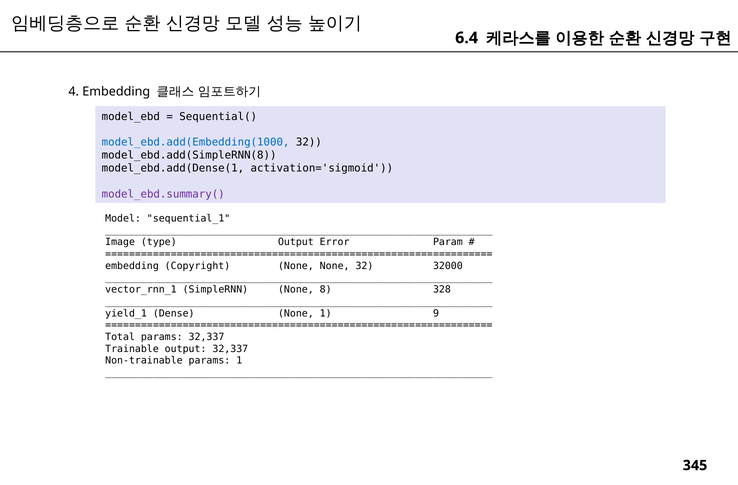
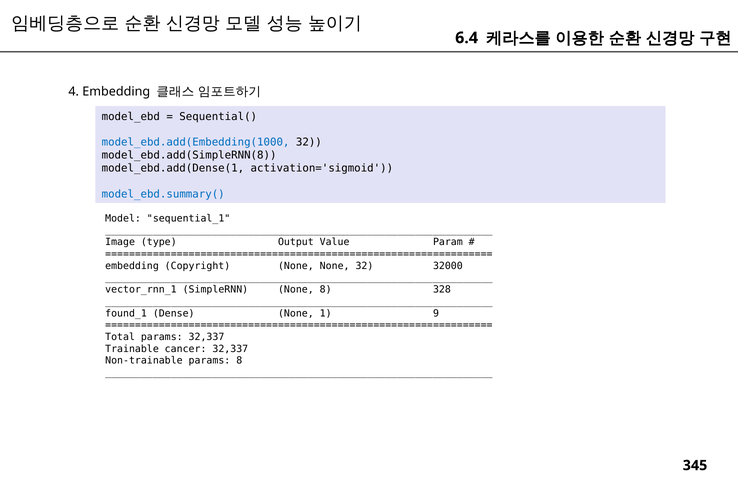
model_ebd.summary( colour: purple -> blue
Error: Error -> Value
yield_1: yield_1 -> found_1
Trainable output: output -> cancer
params 1: 1 -> 8
